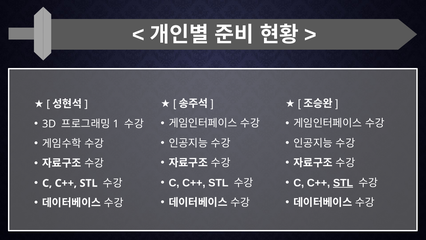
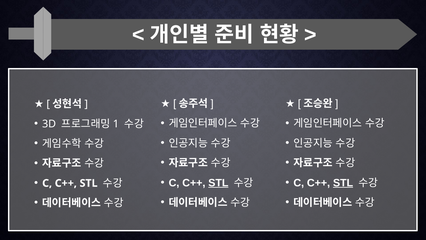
STL at (218, 183) underline: none -> present
